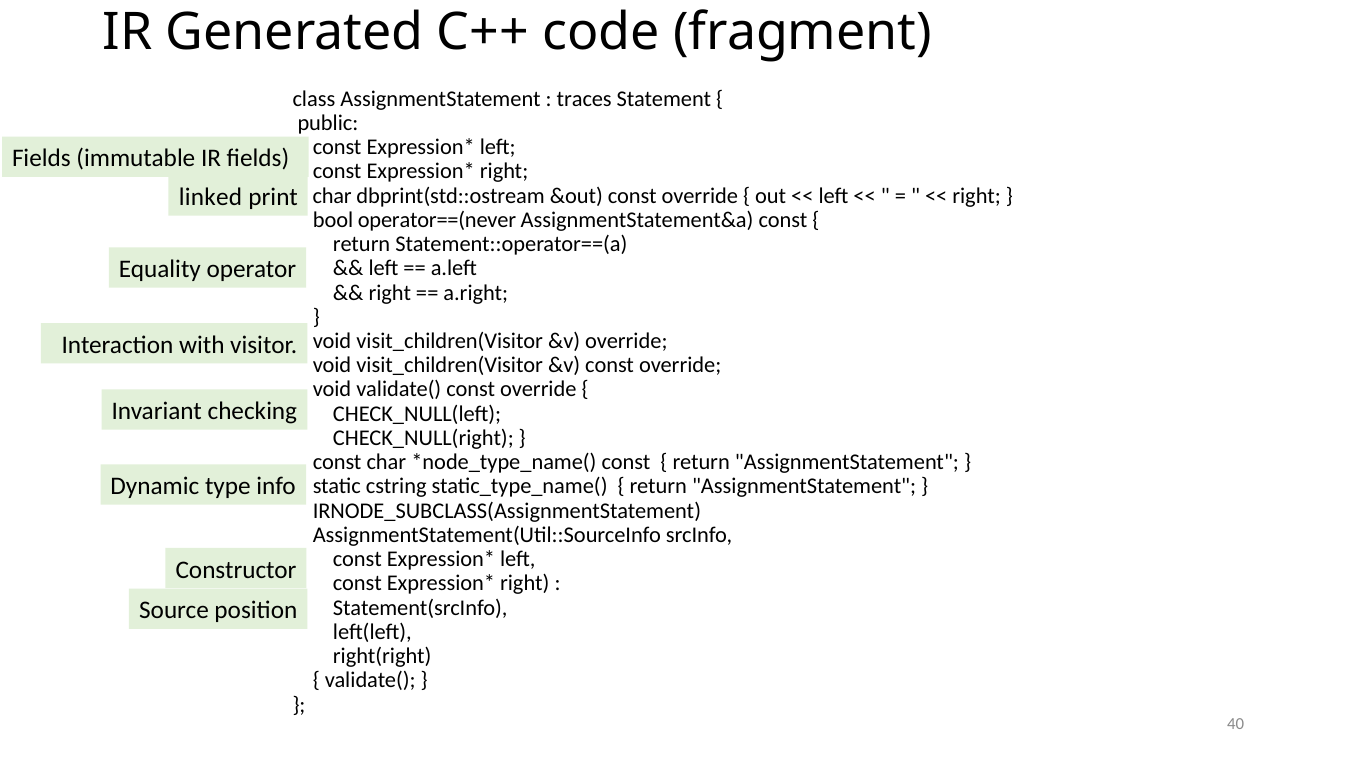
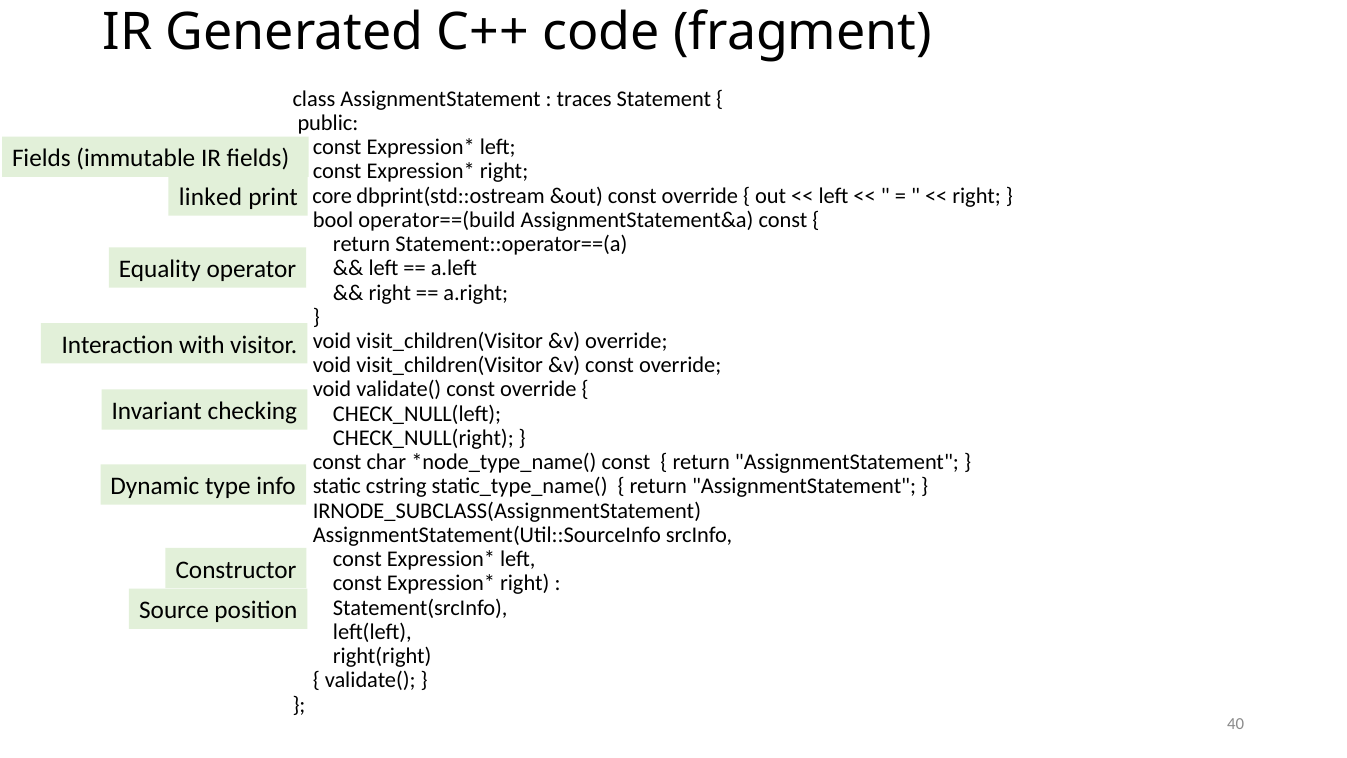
char at (332, 196): char -> core
operator==(never: operator==(never -> operator==(build
